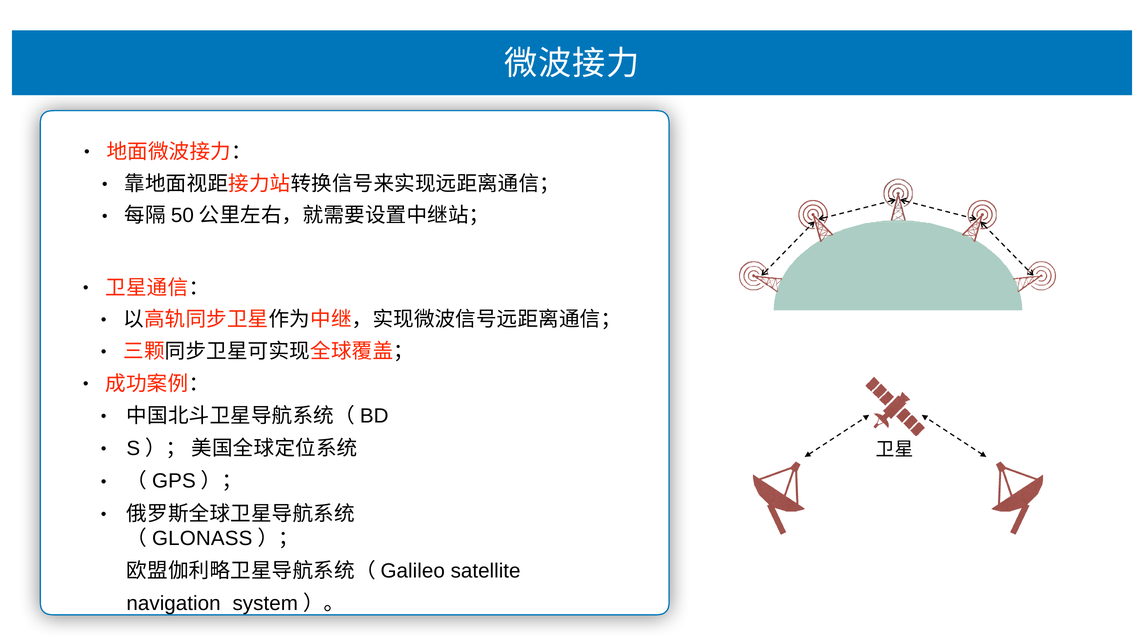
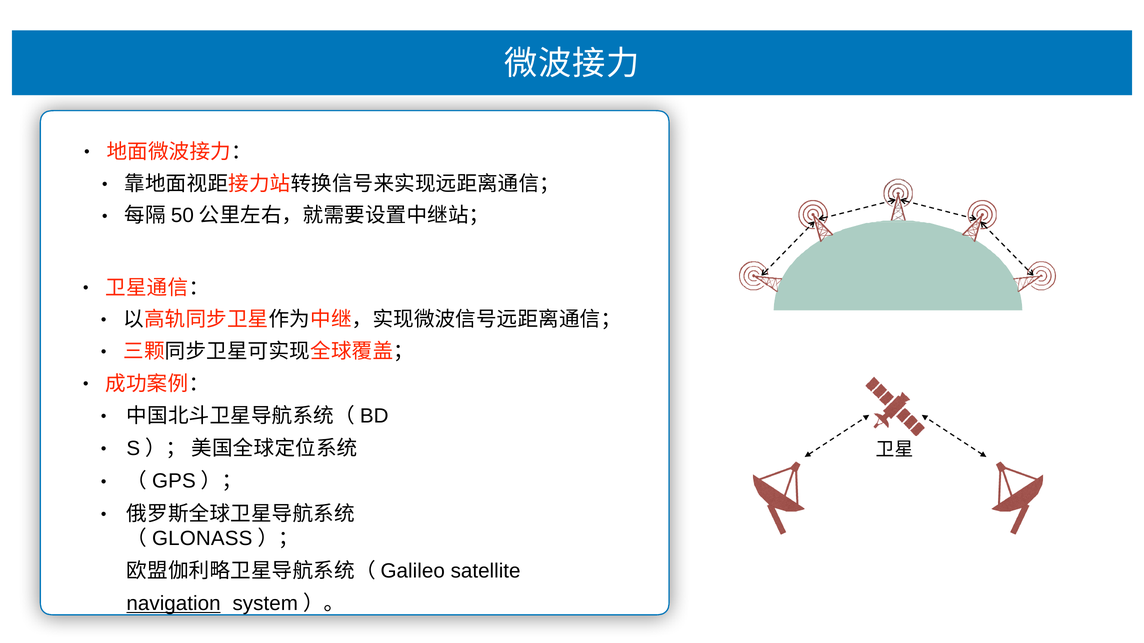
navigation underline: none -> present
